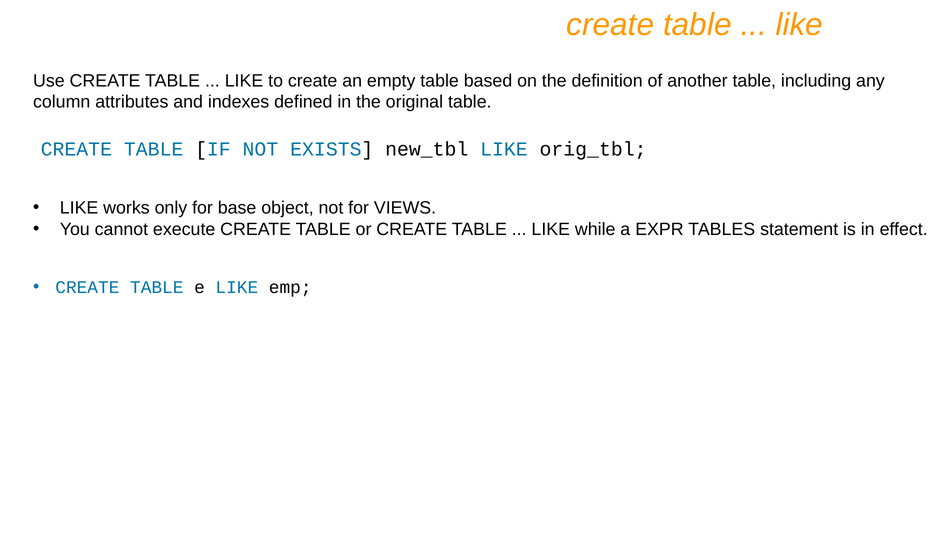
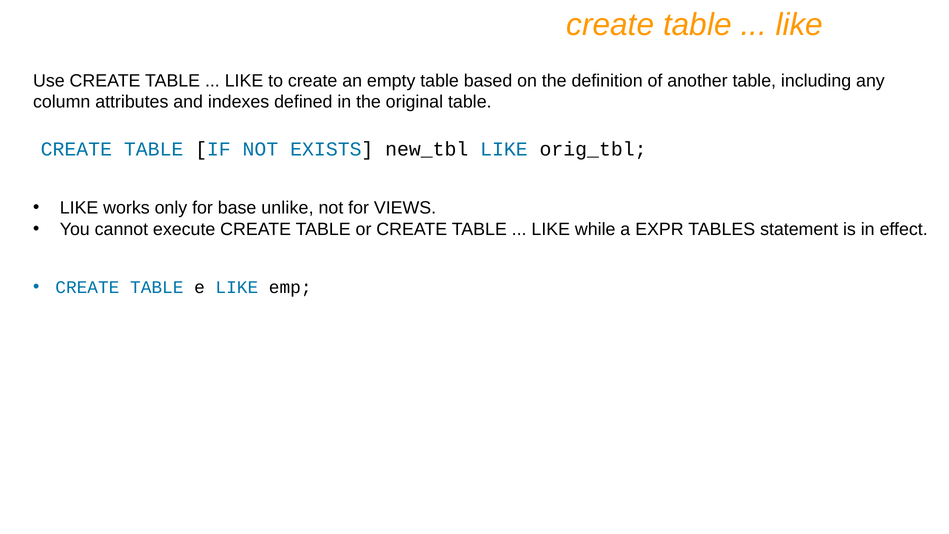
object: object -> unlike
